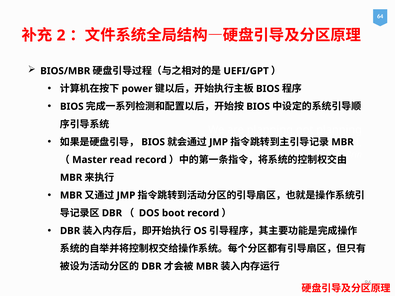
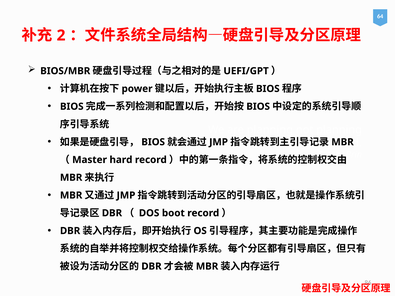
read: read -> hard
